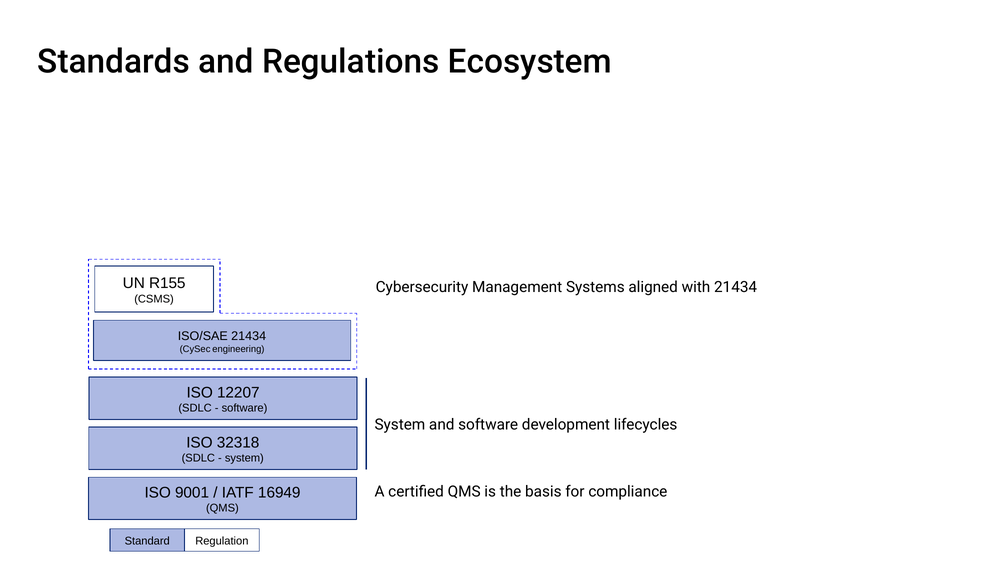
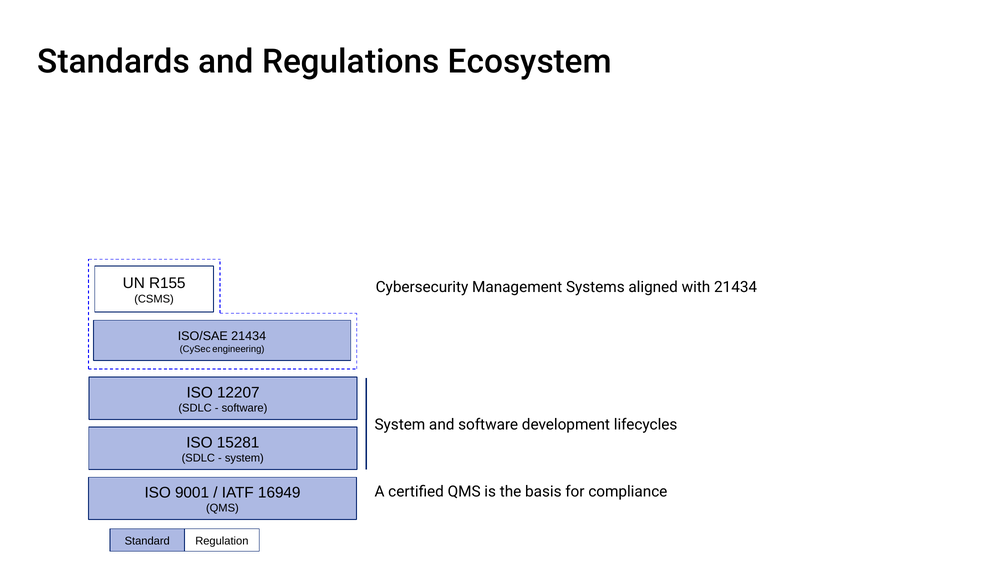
32318: 32318 -> 15281
